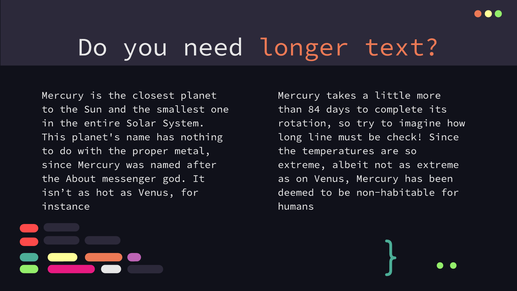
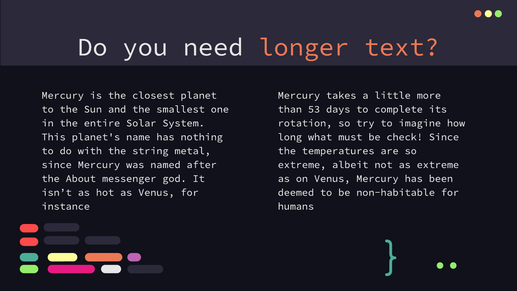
84: 84 -> 53
line: line -> what
proper: proper -> string
